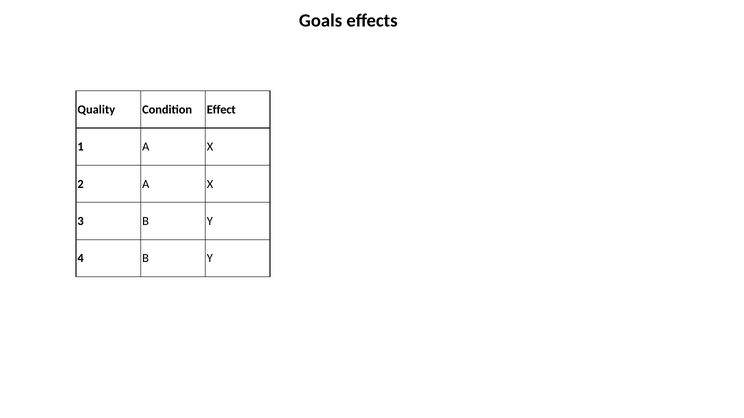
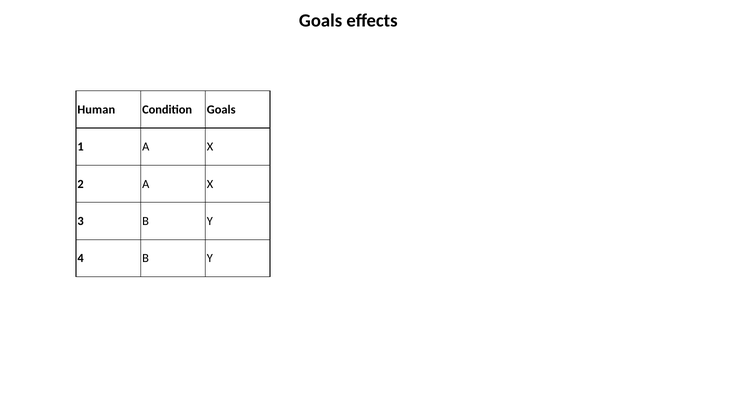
Quality: Quality -> Human
Condition Effect: Effect -> Goals
